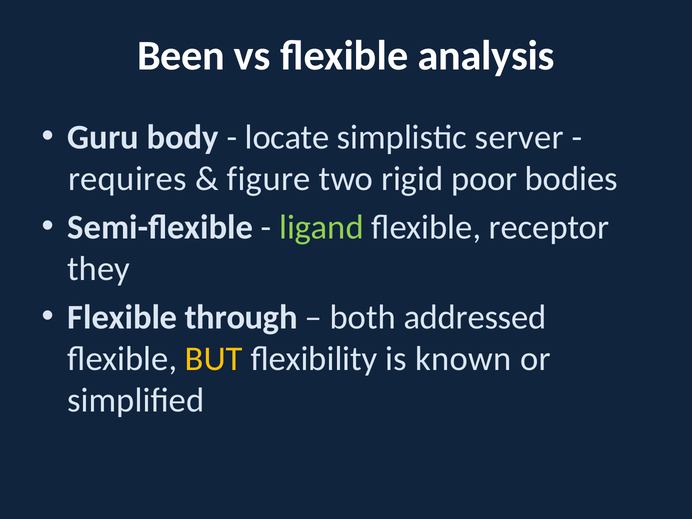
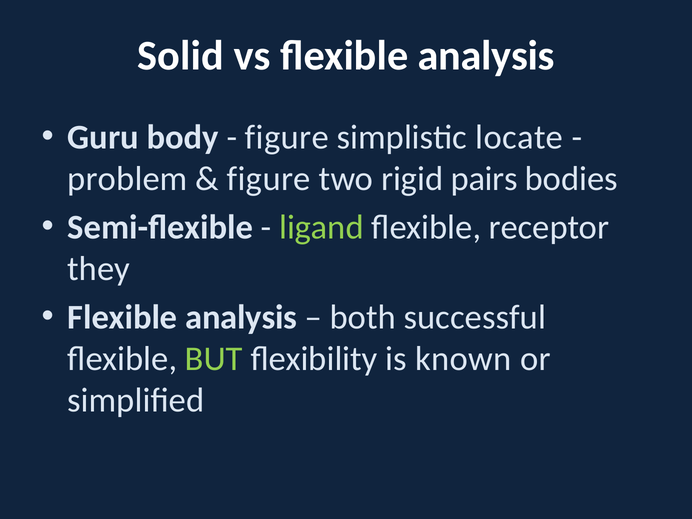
Been: Been -> Solid
locate at (287, 137): locate -> figure
server: server -> locate
requires: requires -> problem
poor: poor -> pairs
through at (241, 317): through -> analysis
addressed: addressed -> successful
BUT colour: yellow -> light green
